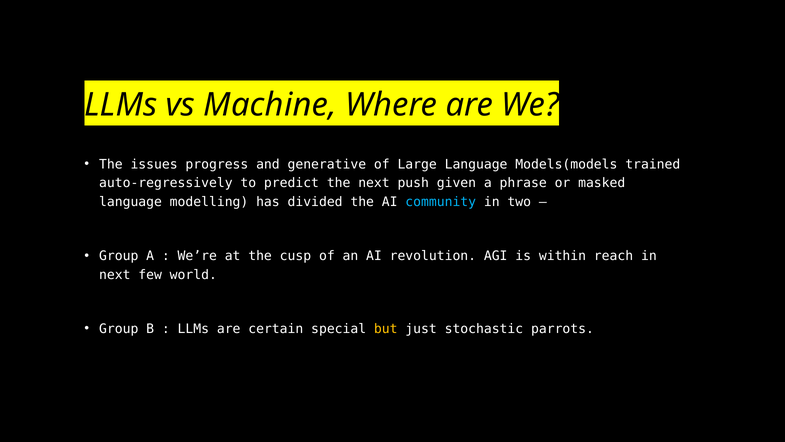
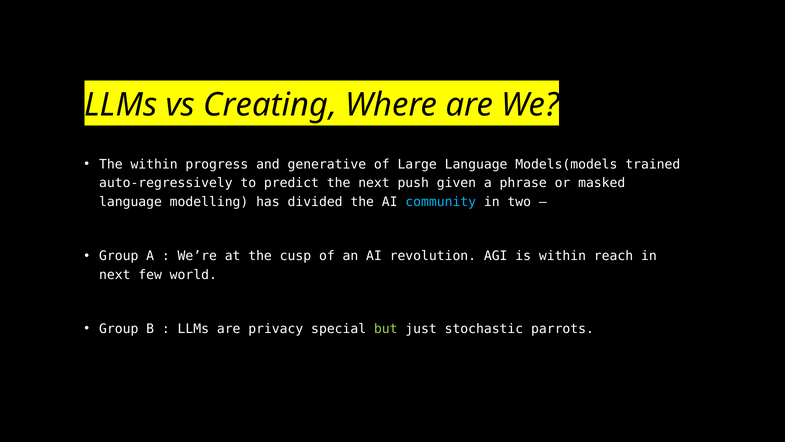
Machine: Machine -> Creating
The issues: issues -> within
certain: certain -> privacy
but colour: yellow -> light green
